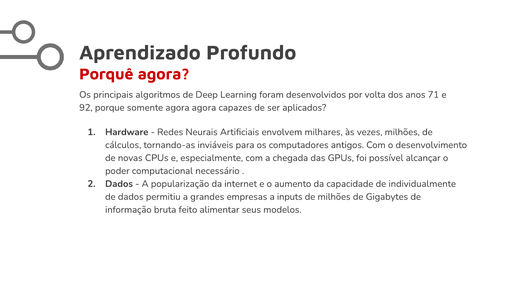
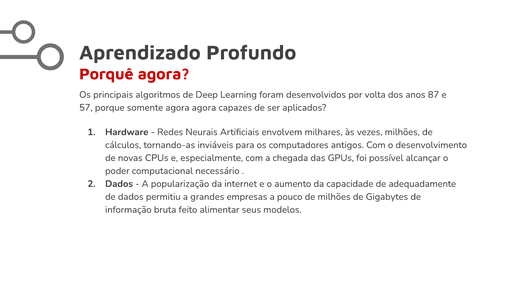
71: 71 -> 87
92: 92 -> 57
individualmente: individualmente -> adequadamente
inputs: inputs -> pouco
